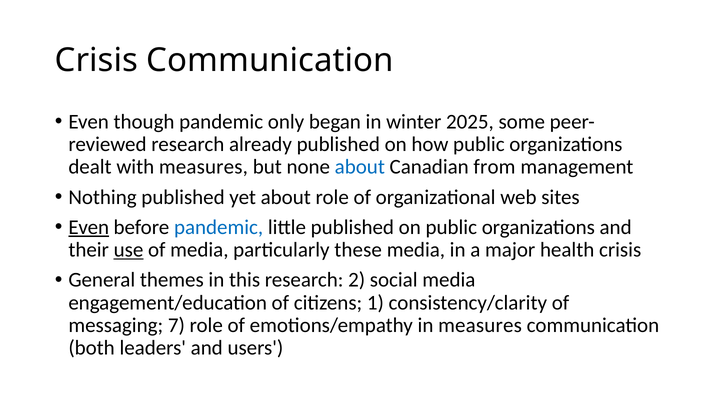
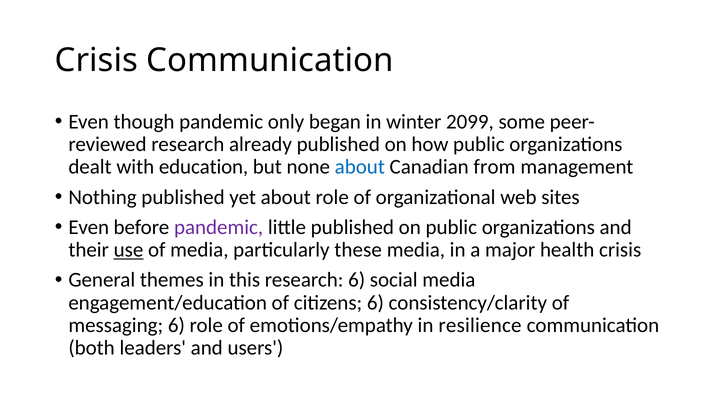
2025: 2025 -> 2099
with measures: measures -> education
Even at (89, 227) underline: present -> none
pandemic at (219, 227) colour: blue -> purple
research 2: 2 -> 6
citizens 1: 1 -> 6
messaging 7: 7 -> 6
in measures: measures -> resilience
